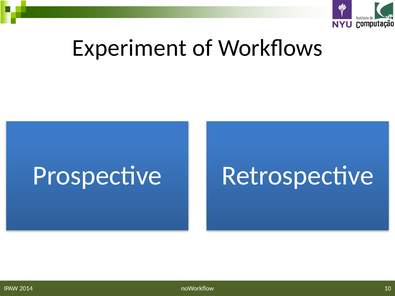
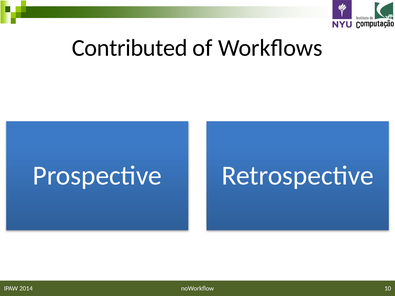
Experiment: Experiment -> Contributed
